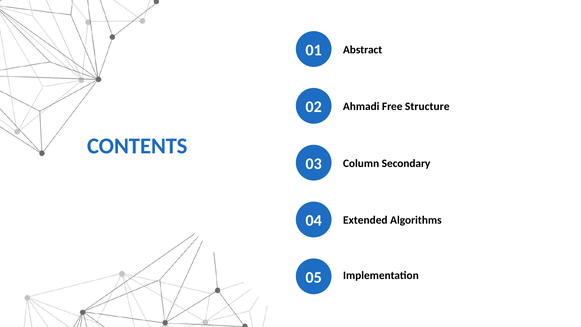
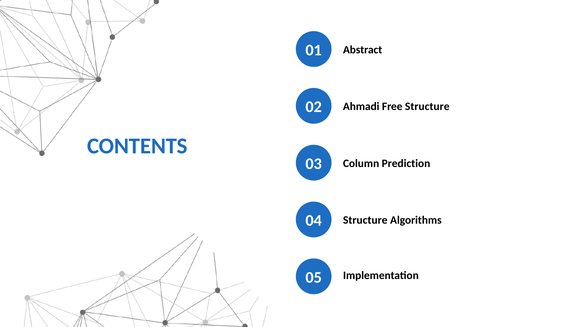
Secondary: Secondary -> Prediction
Extended at (365, 220): Extended -> Structure
